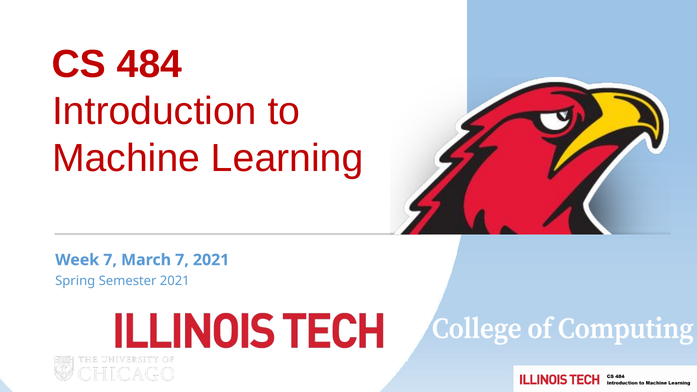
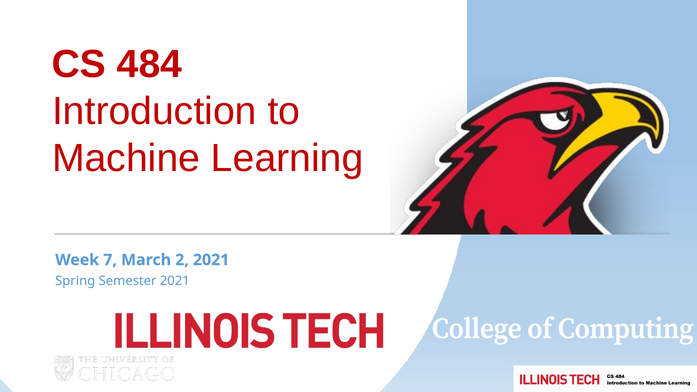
March 7: 7 -> 2
